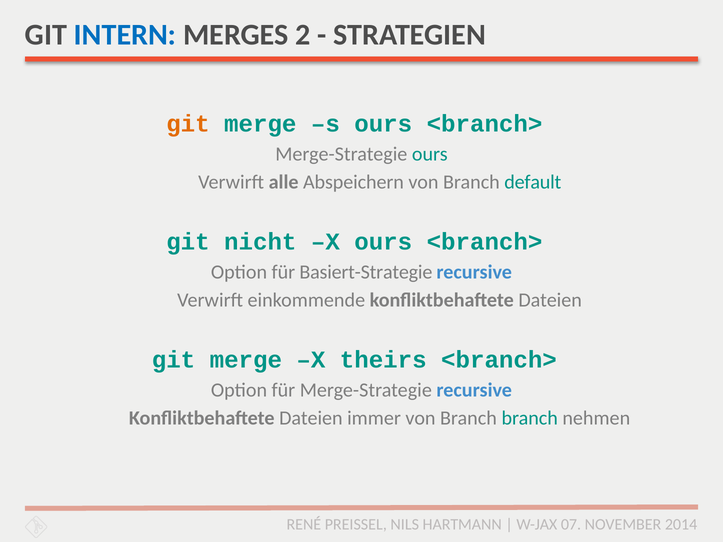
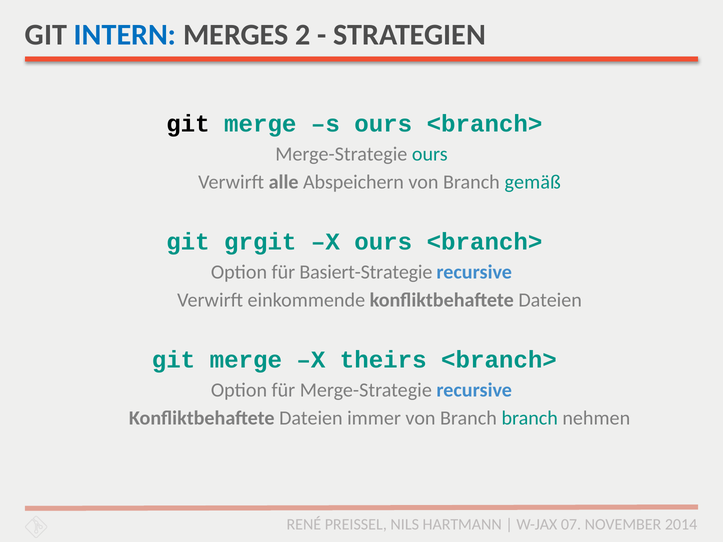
git at (188, 124) colour: orange -> black
default: default -> gemäß
nicht: nicht -> grgit
